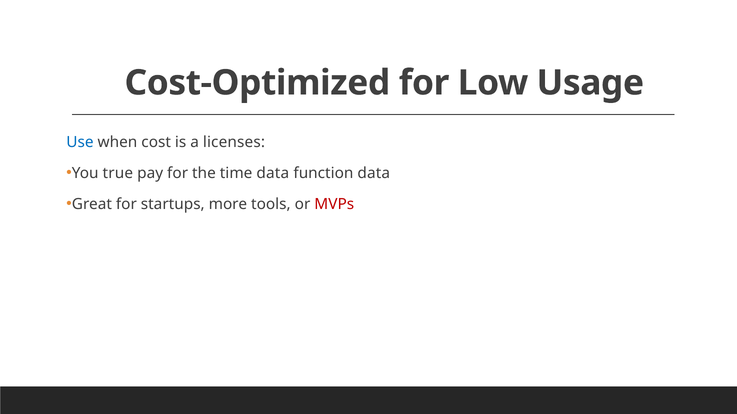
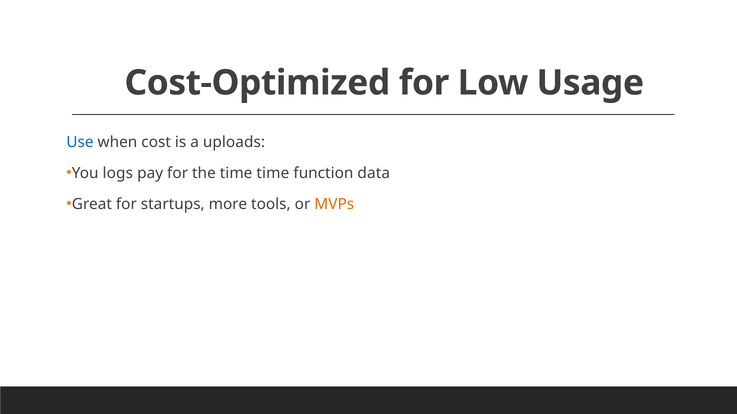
licenses: licenses -> uploads
true: true -> logs
time data: data -> time
MVPs colour: red -> orange
